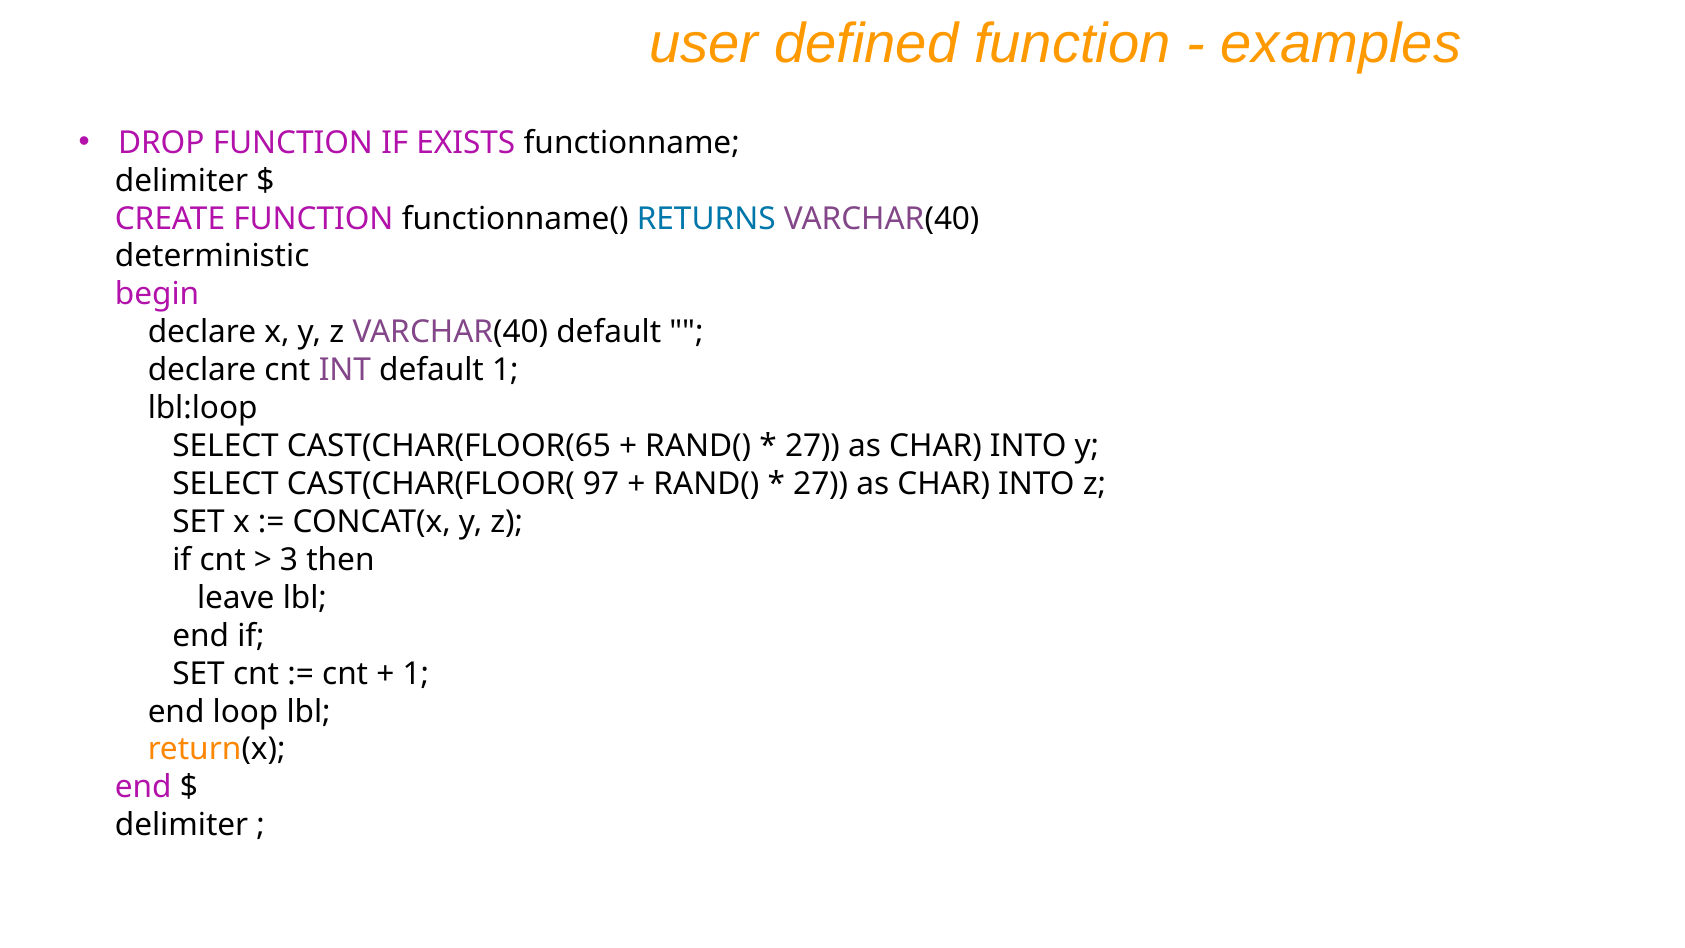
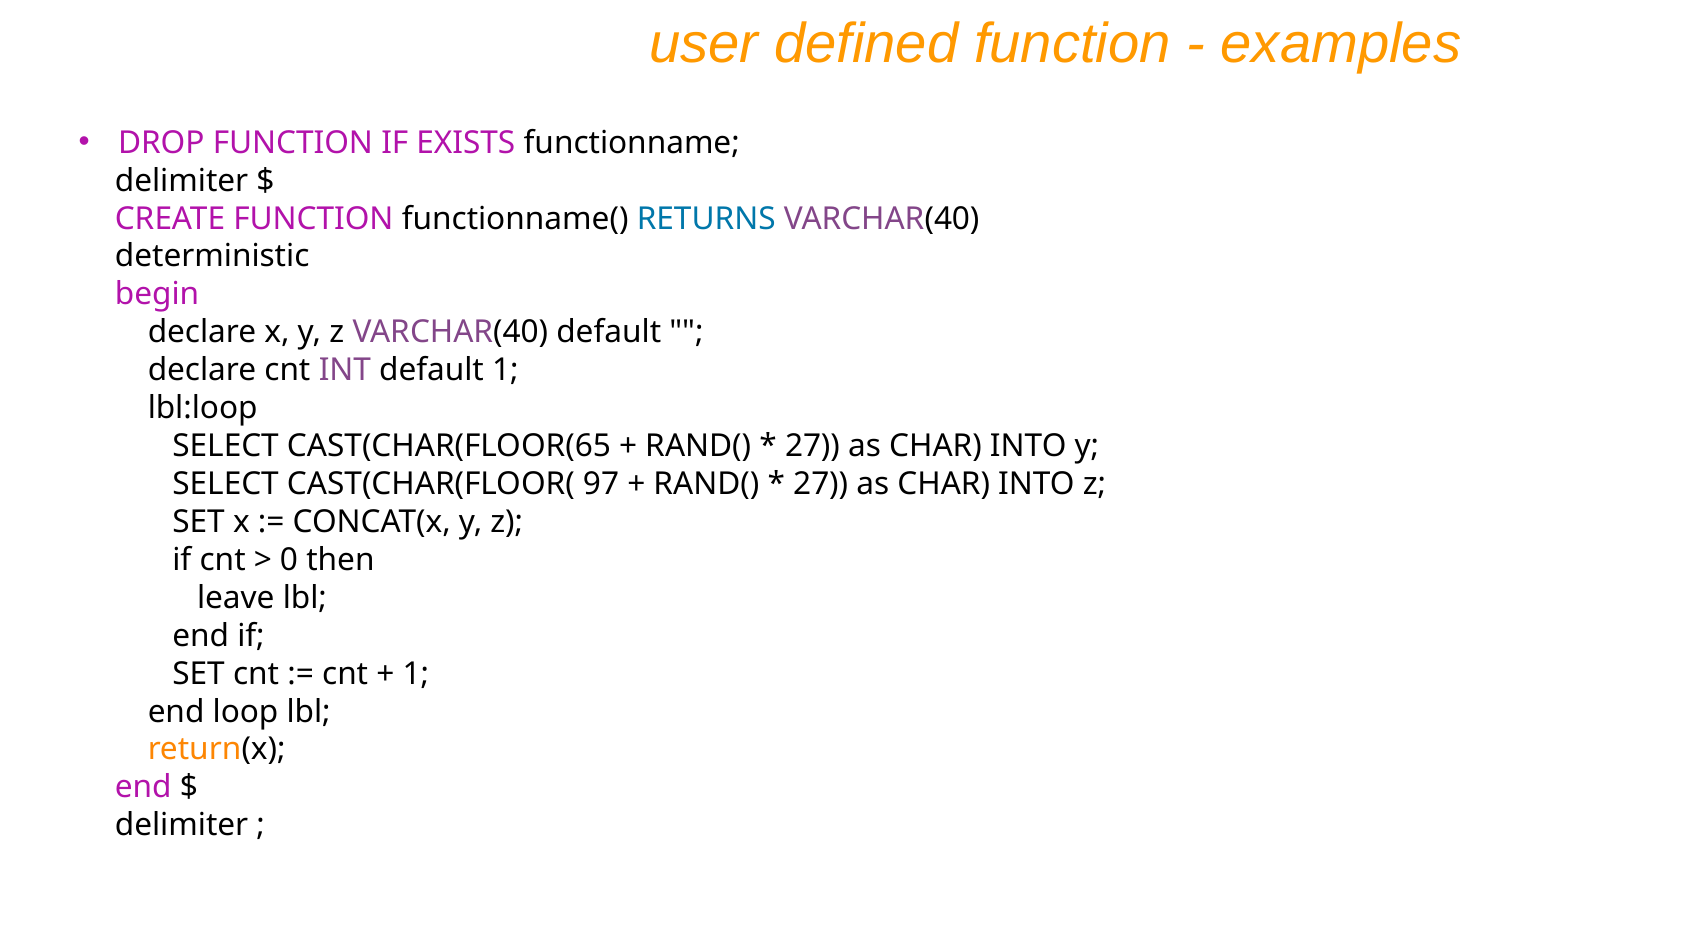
3: 3 -> 0
